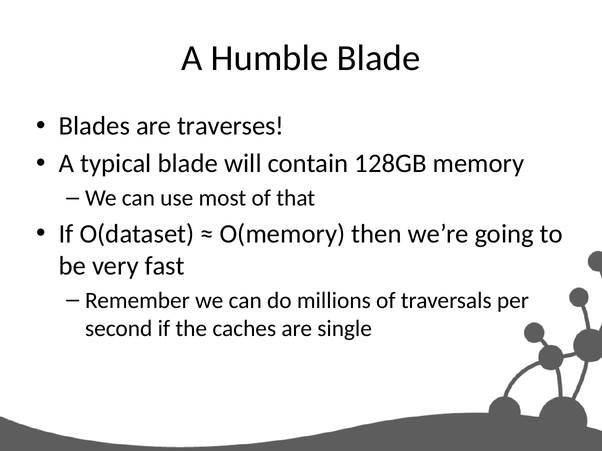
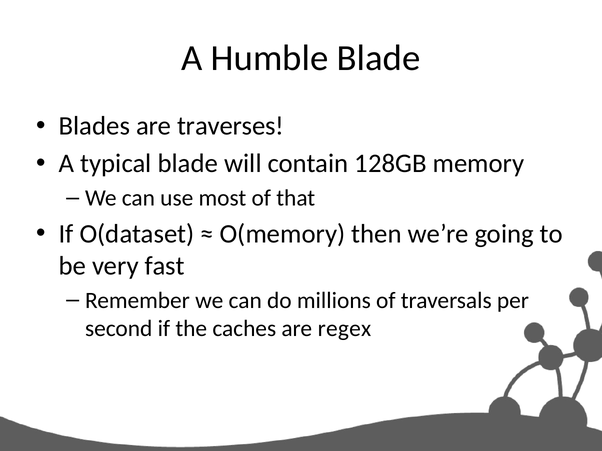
single: single -> regex
